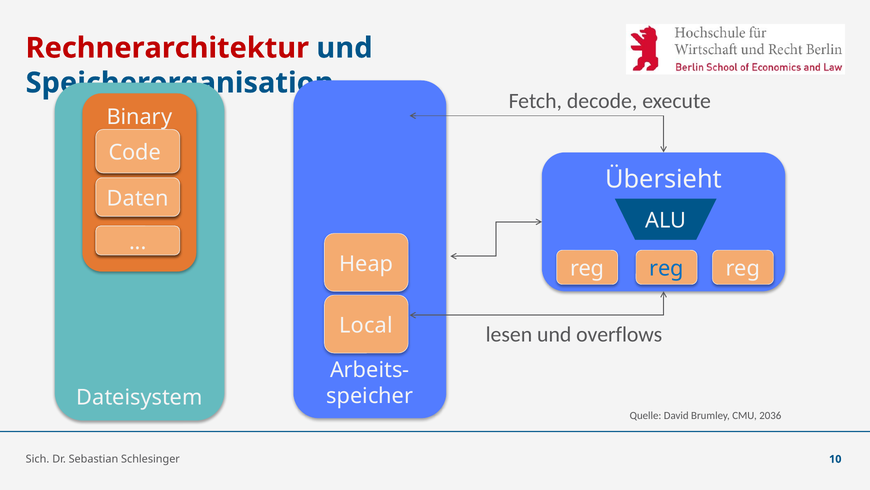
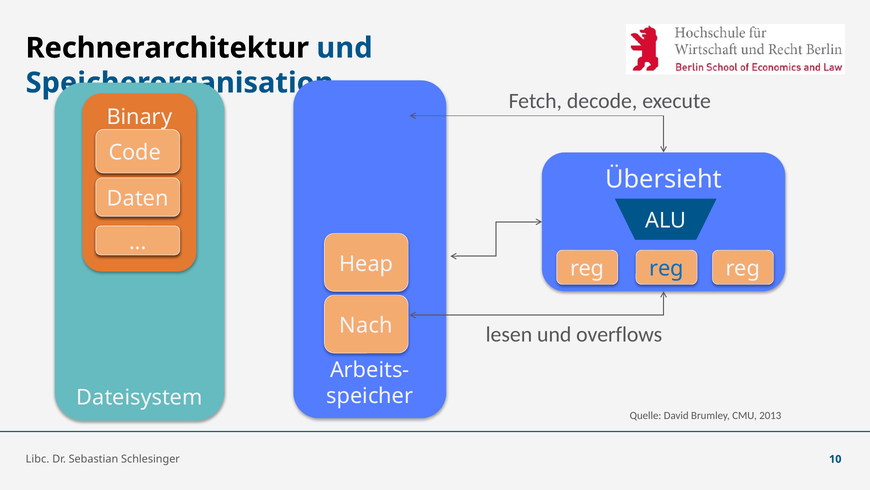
Rechnerarchitektur colour: red -> black
Local: Local -> Nach
2036: 2036 -> 2013
Sich: Sich -> Libc
